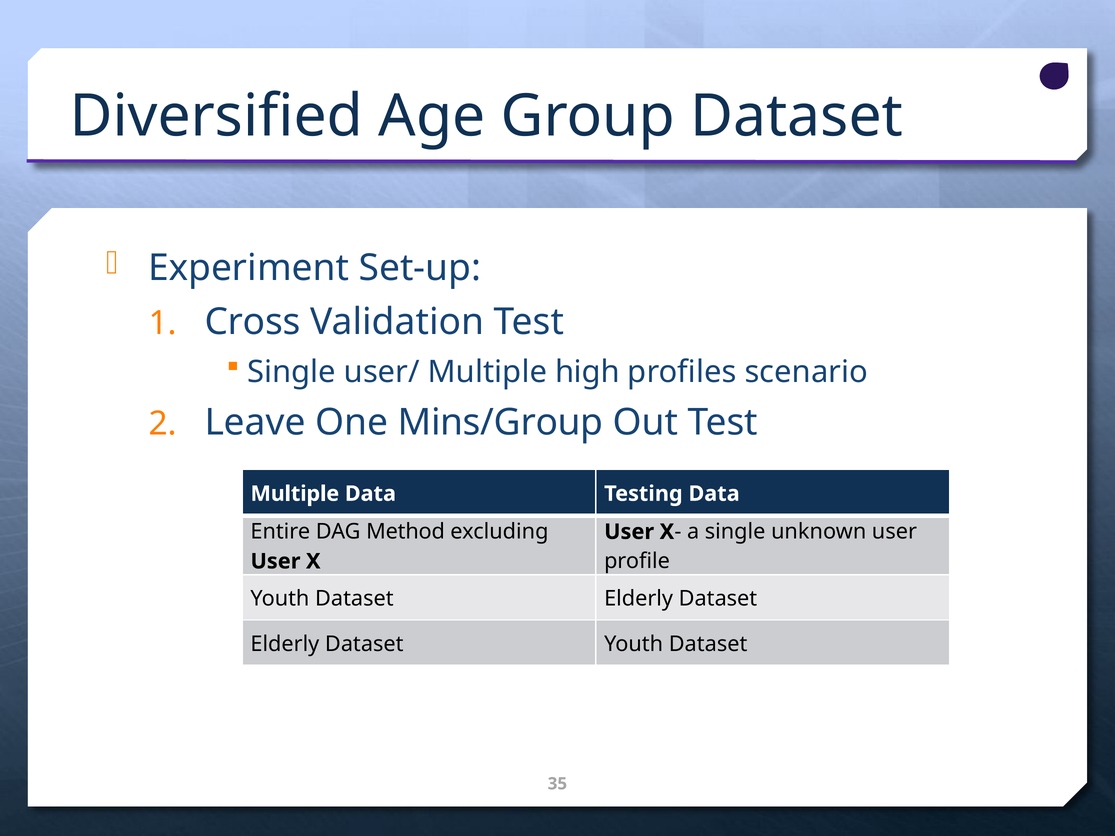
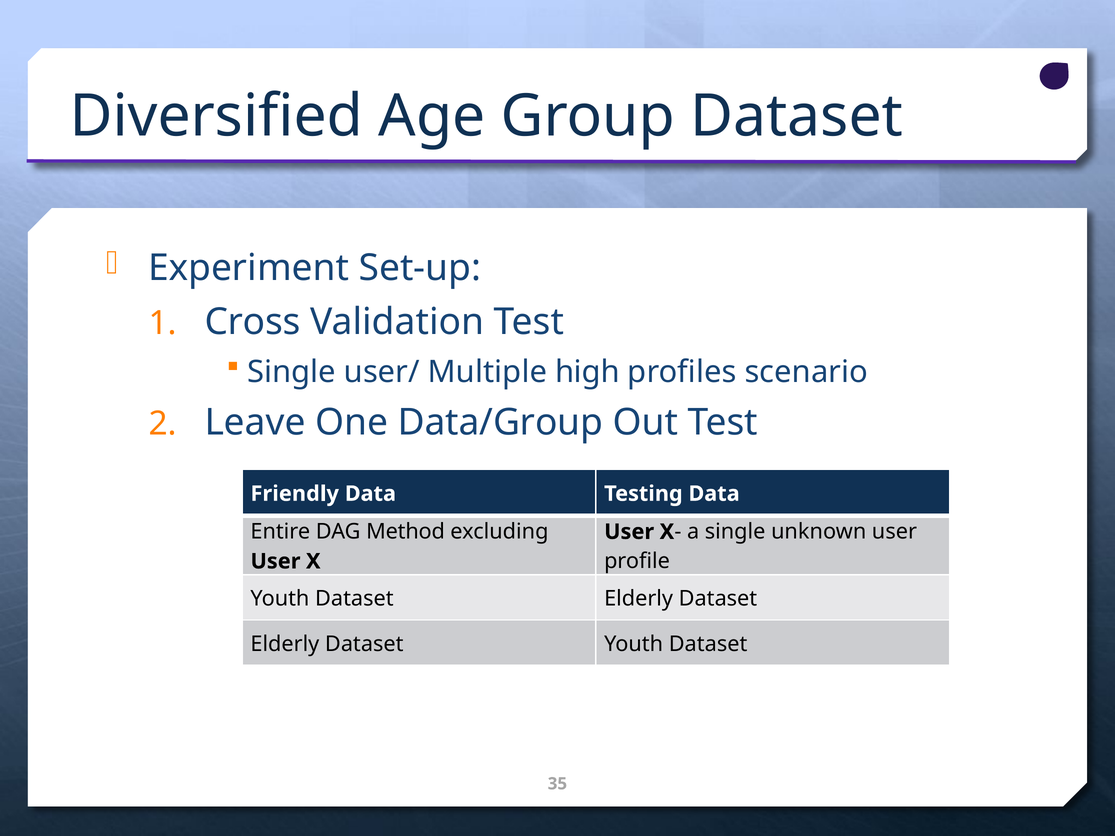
Mins/Group: Mins/Group -> Data/Group
Multiple at (295, 494): Multiple -> Friendly
